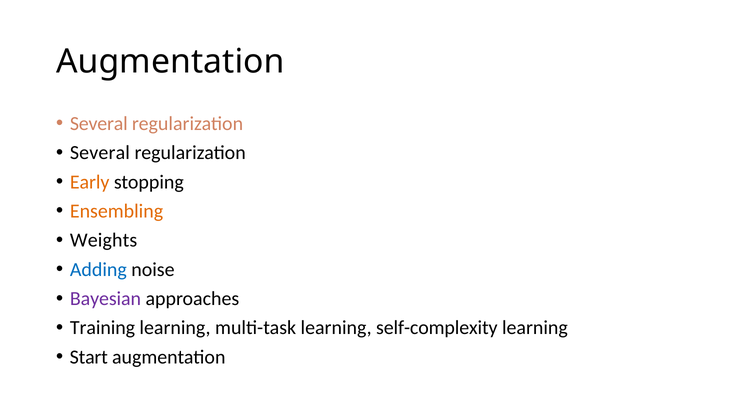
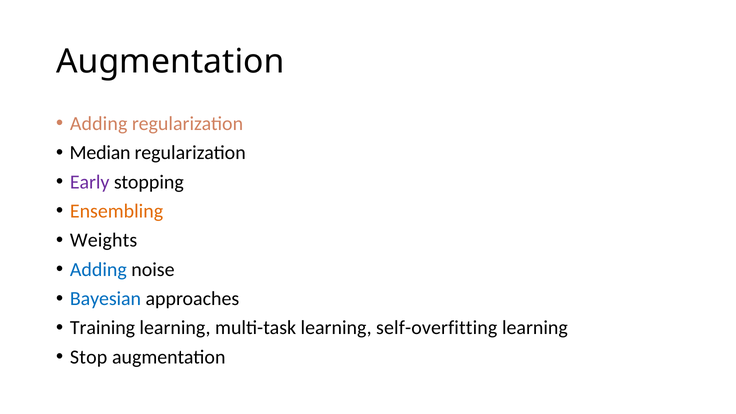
Several at (99, 124): Several -> Adding
Several at (100, 153): Several -> Median
Early colour: orange -> purple
Bayesian colour: purple -> blue
self-complexity: self-complexity -> self-overfitting
Start: Start -> Stop
